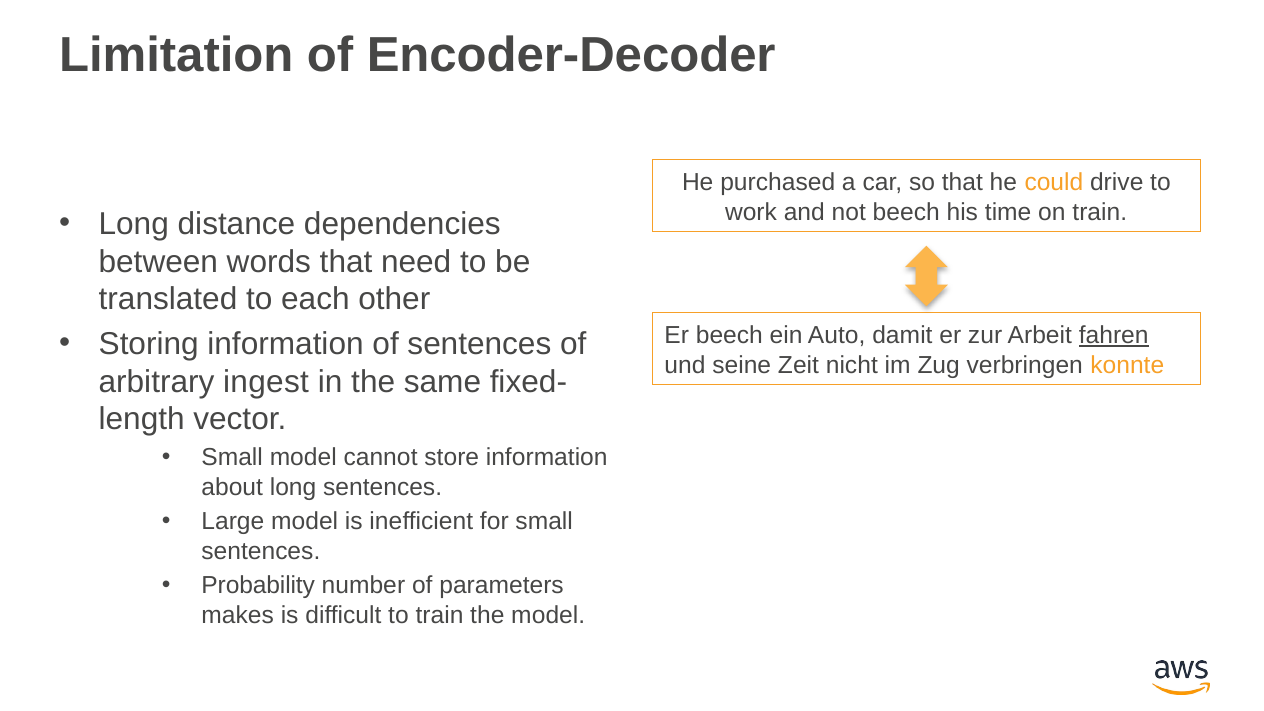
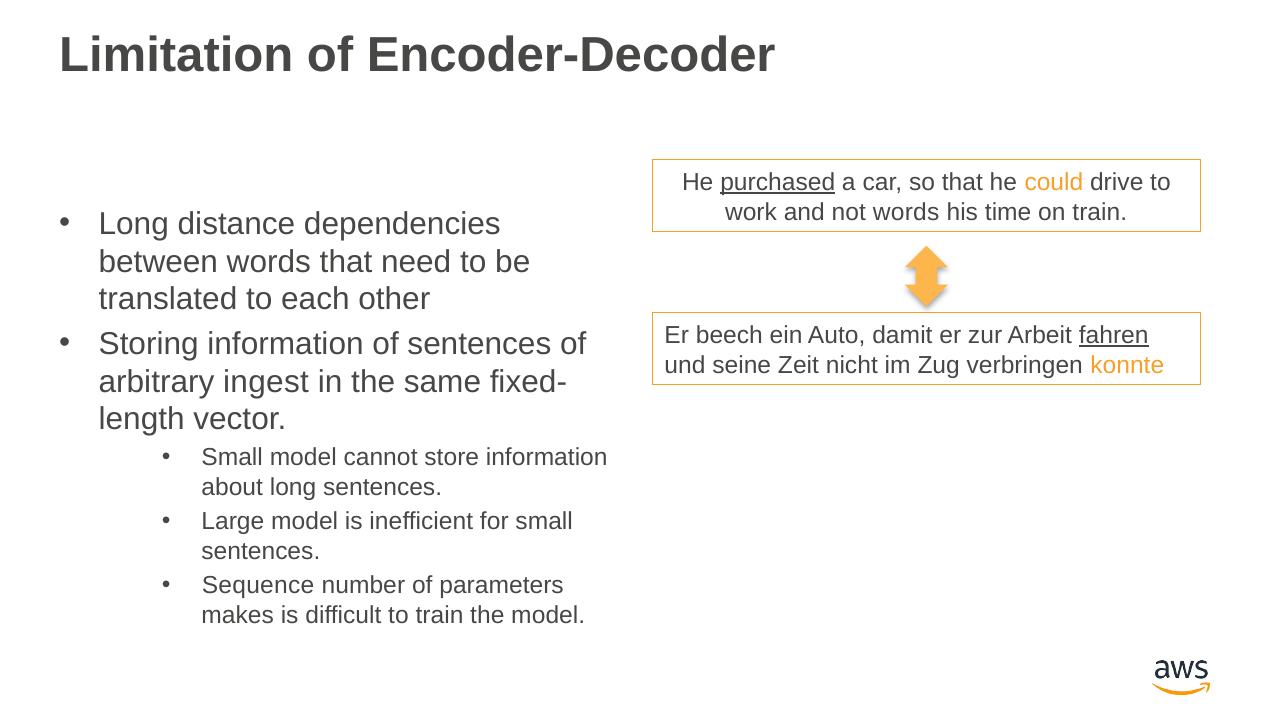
purchased underline: none -> present
not beech: beech -> words
Probability: Probability -> Sequence
